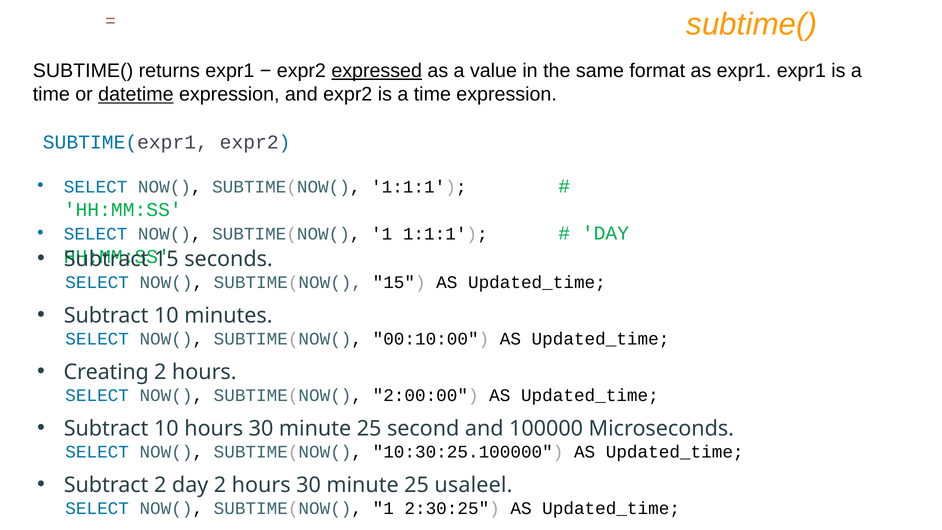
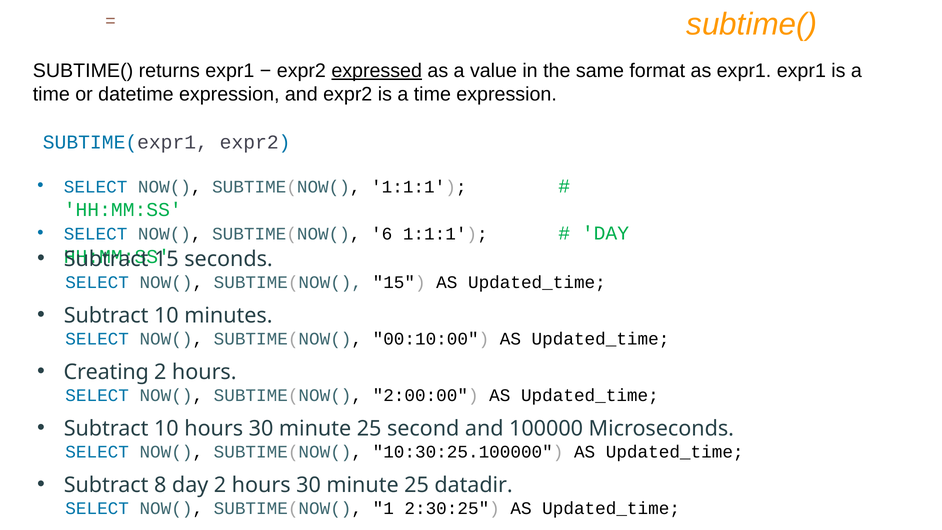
datetime underline: present -> none
1 at (382, 234): 1 -> 6
Subtract 2: 2 -> 8
usaleel: usaleel -> datadir
